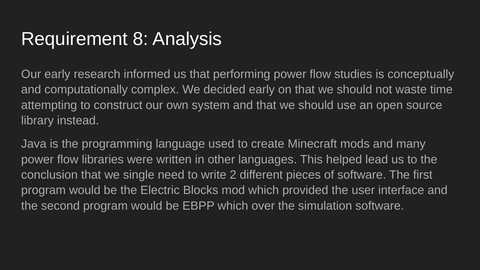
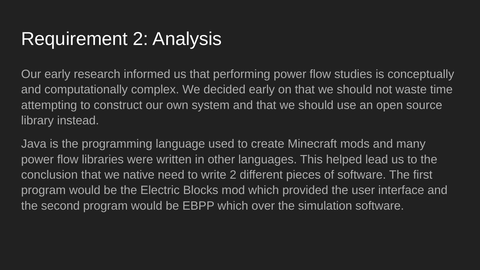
Requirement 8: 8 -> 2
single: single -> native
